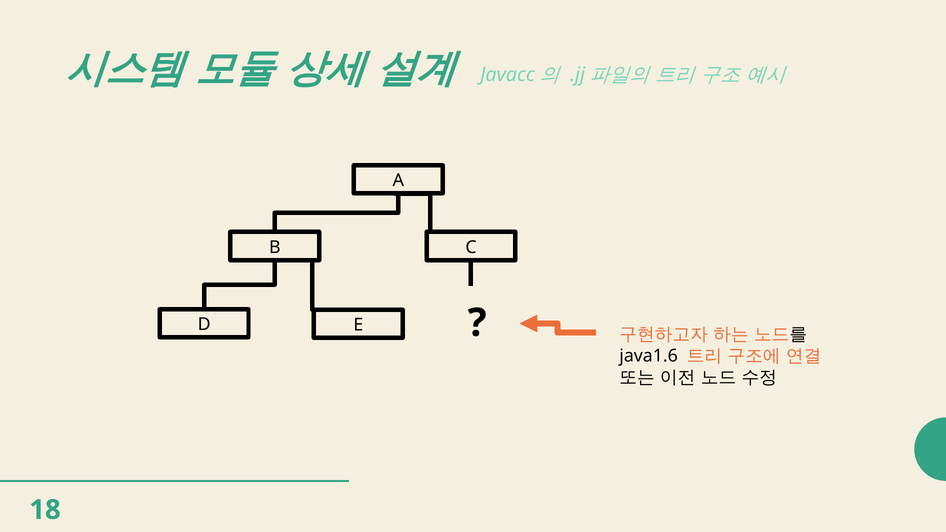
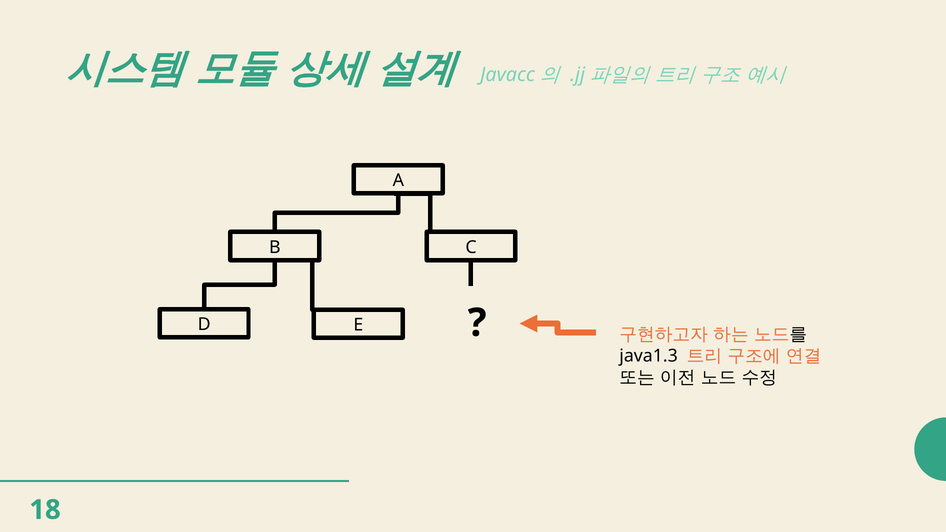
java1.6: java1.6 -> java1.3
